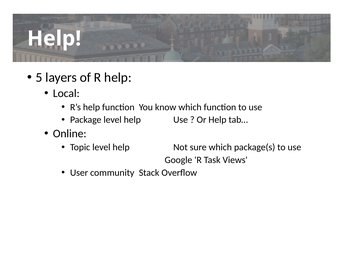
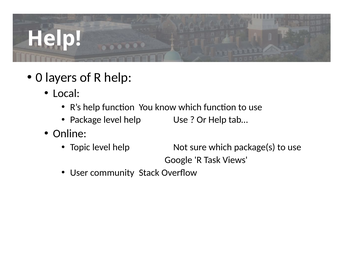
5: 5 -> 0
